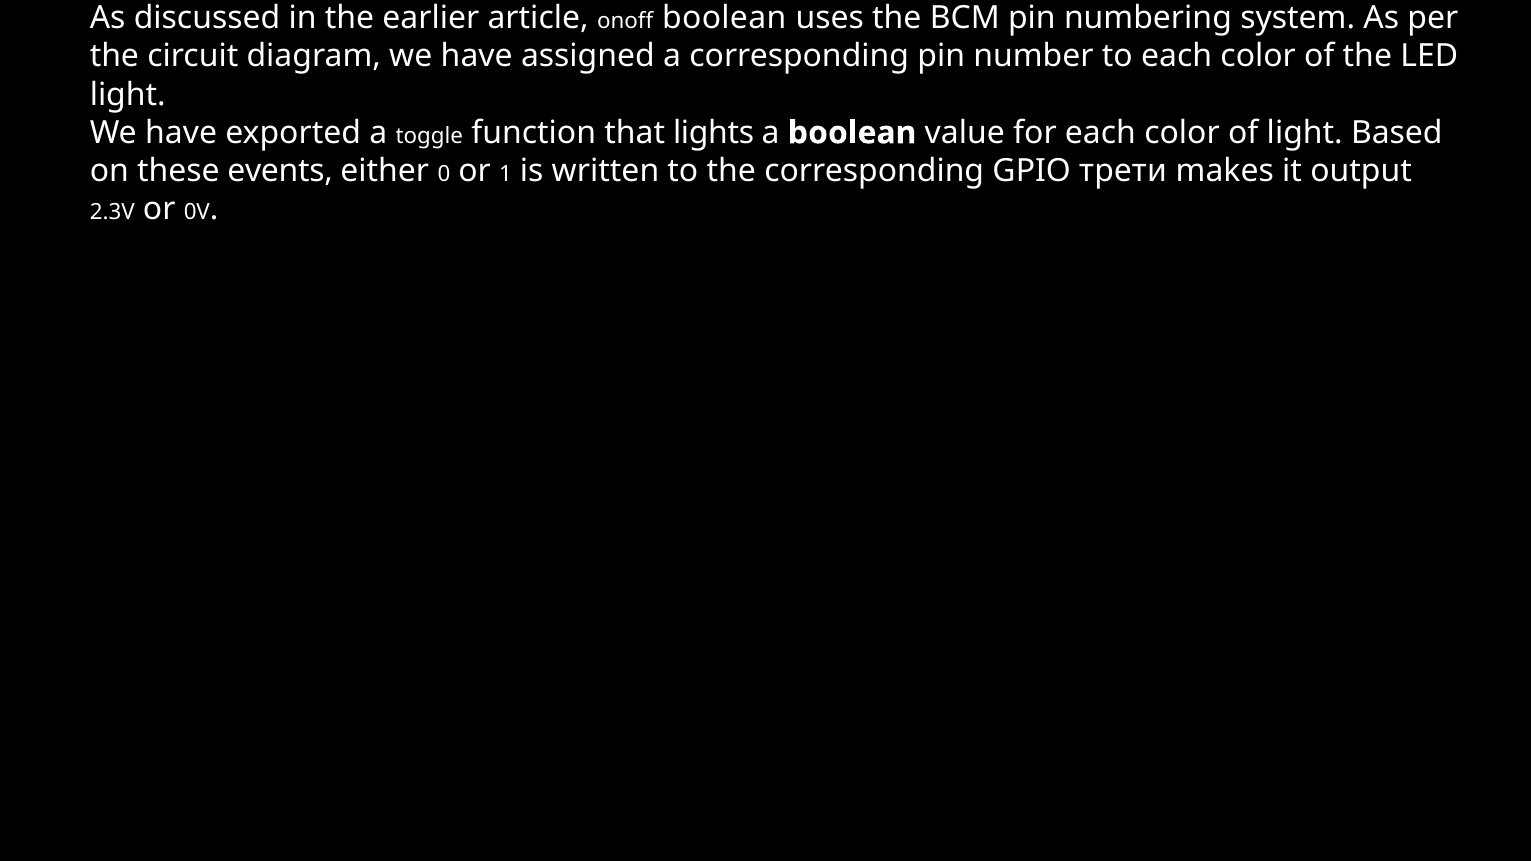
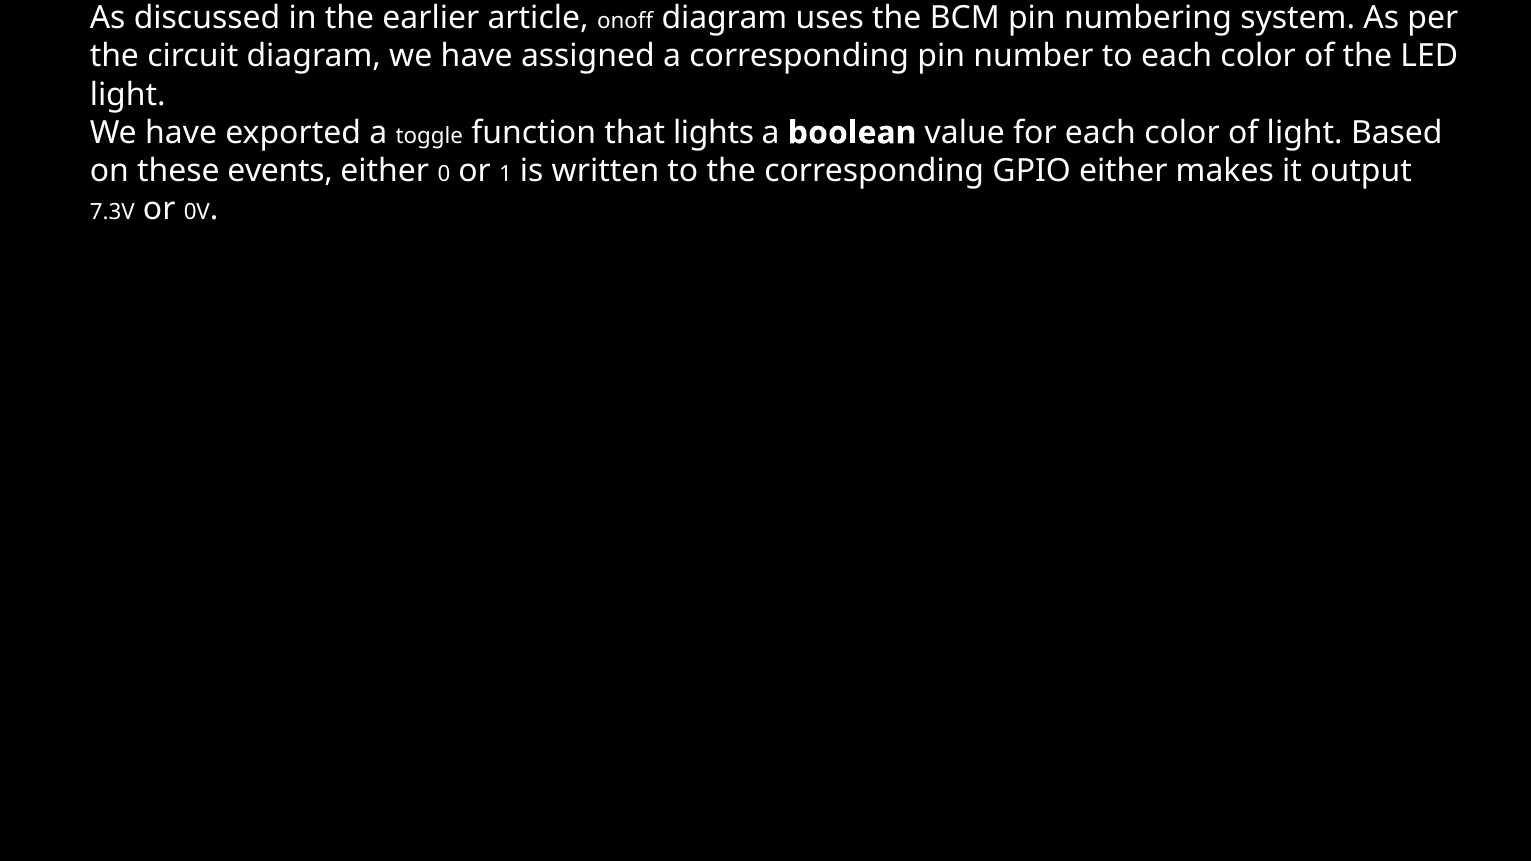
onoff boolean: boolean -> diagram
GPIO трети: трети -> either
2.3V: 2.3V -> 7.3V
